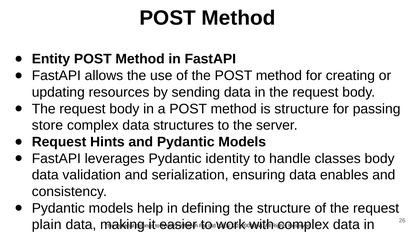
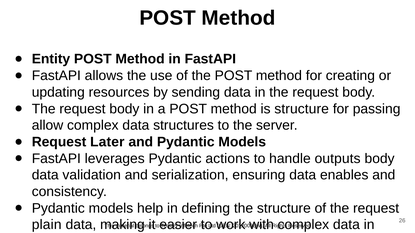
store: store -> allow
Hints: Hints -> Later
identity: identity -> actions
classes: classes -> outputs
